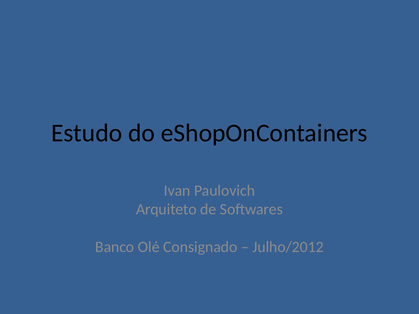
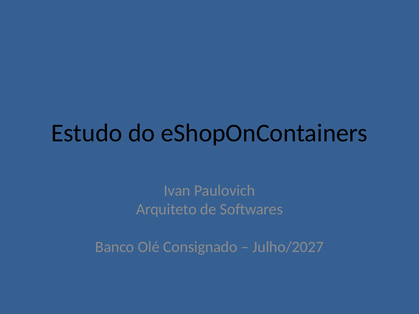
Julho/2012: Julho/2012 -> Julho/2027
